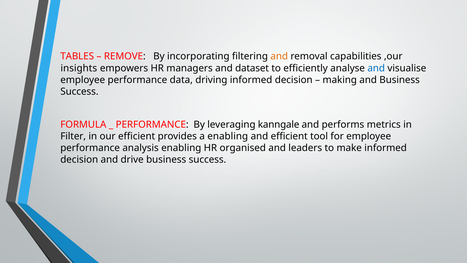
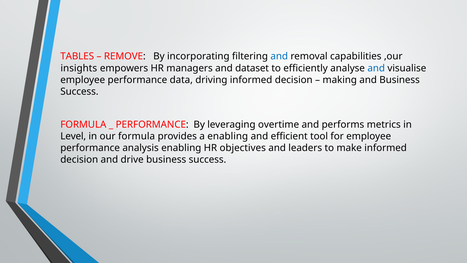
and at (279, 56) colour: orange -> blue
kanngale: kanngale -> overtime
Filter: Filter -> Level
our efficient: efficient -> formula
organised: organised -> objectives
